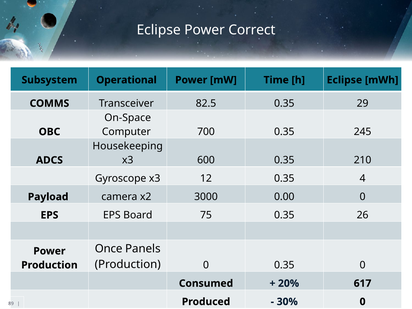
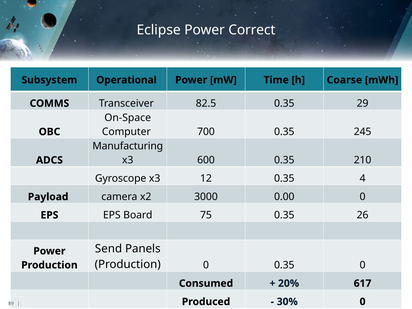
h Eclipse: Eclipse -> Coarse
Housekeeping: Housekeeping -> Manufacturing
Once: Once -> Send
